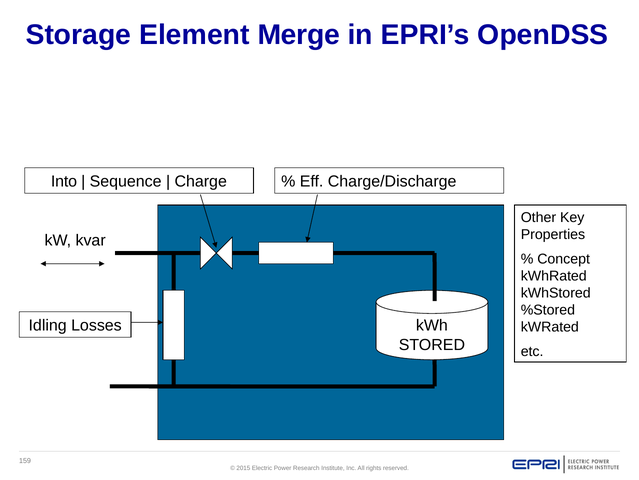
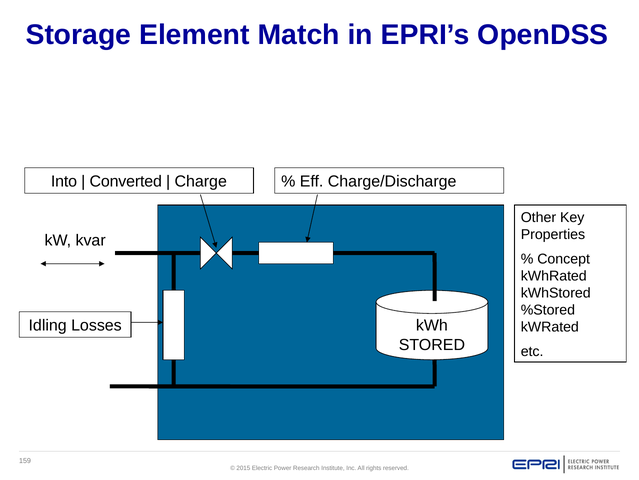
Merge: Merge -> Match
Sequence: Sequence -> Converted
